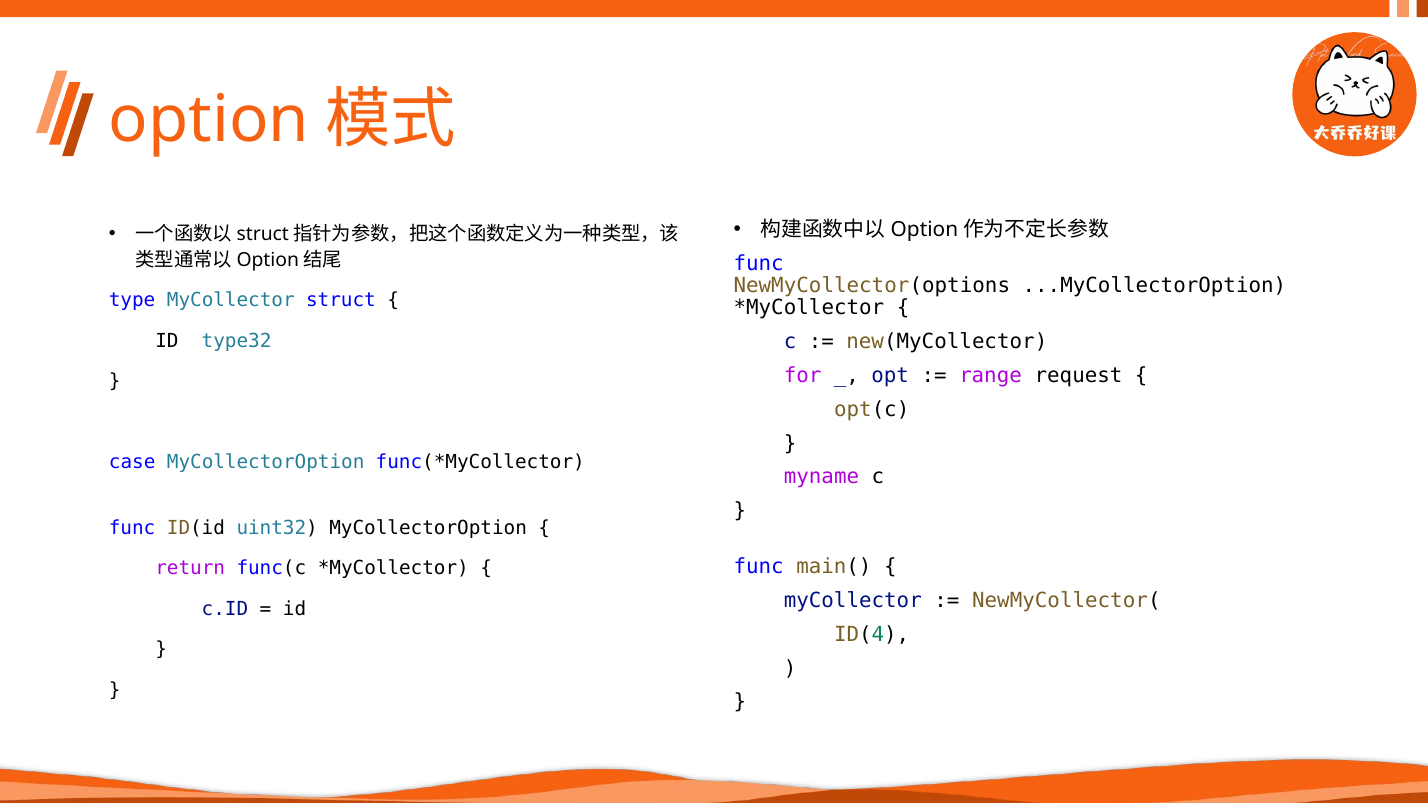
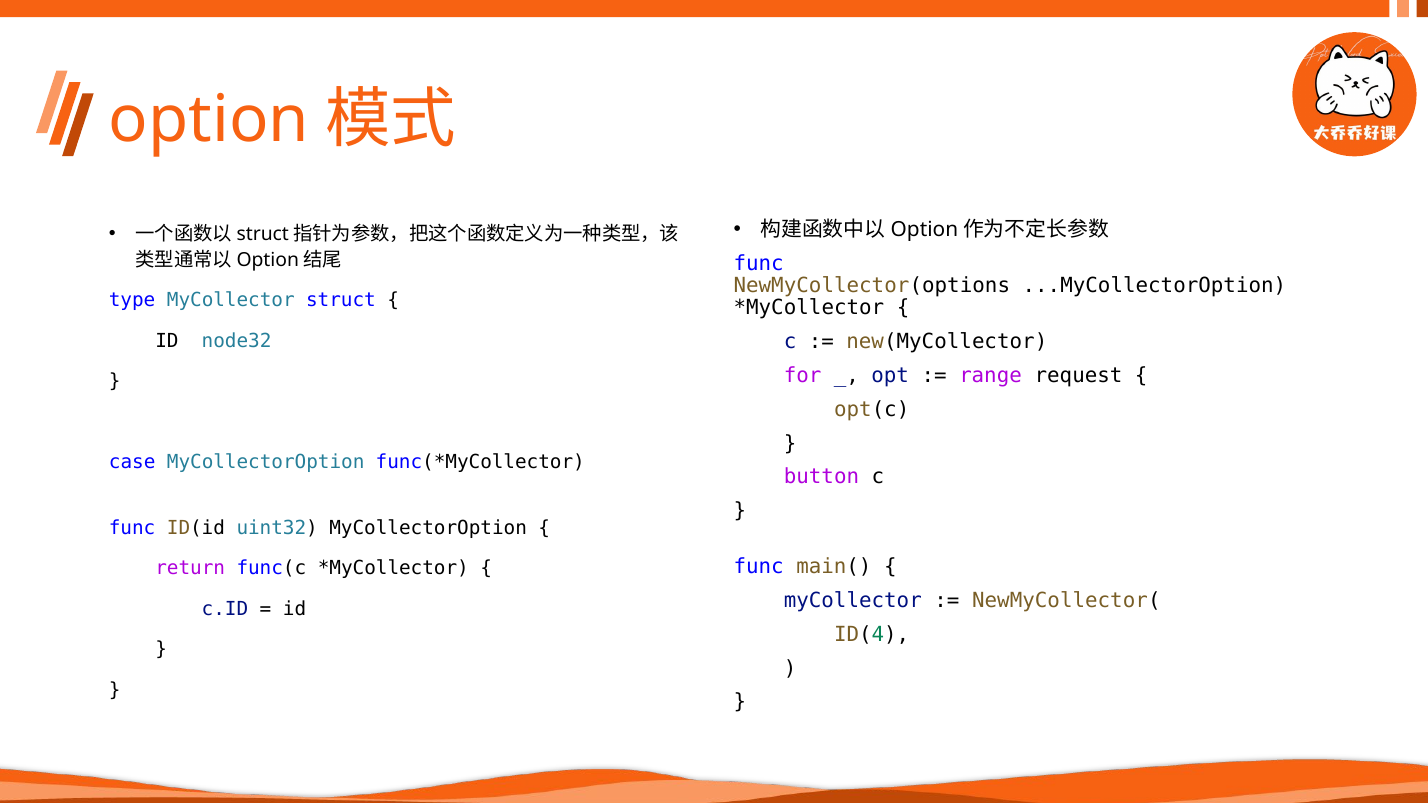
type32: type32 -> node32
myname: myname -> button
